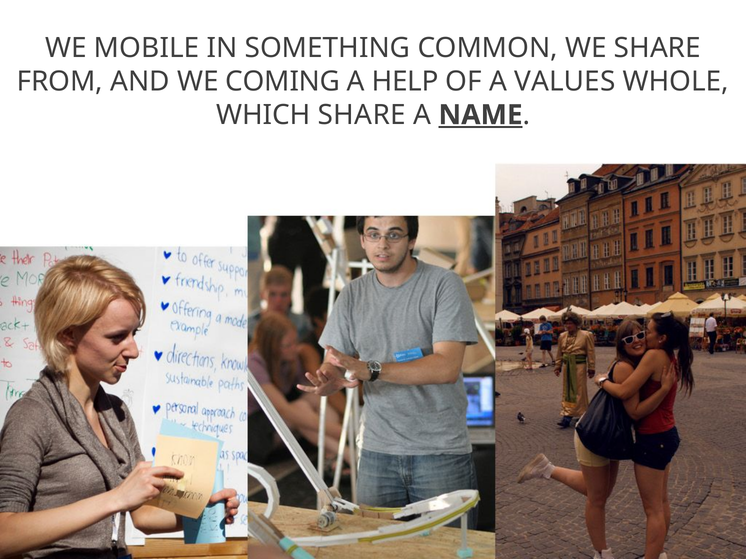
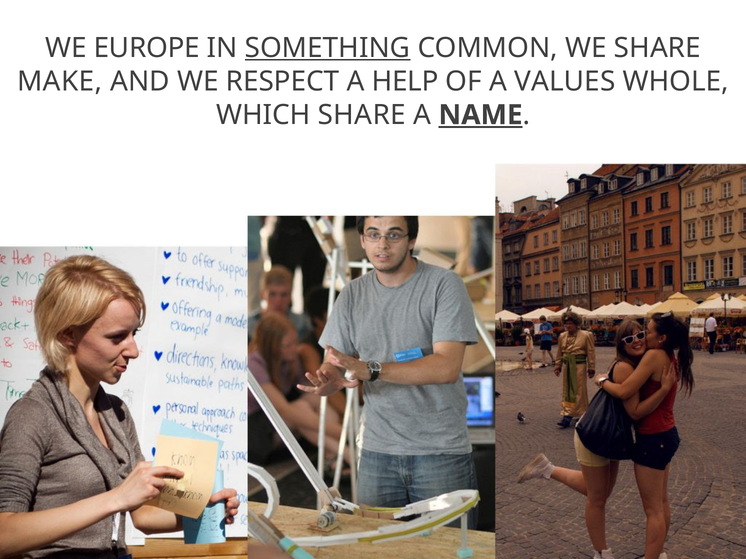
MOBILE: MOBILE -> EUROPE
SOMETHING underline: none -> present
FROM: FROM -> MAKE
COMING: COMING -> RESPECT
